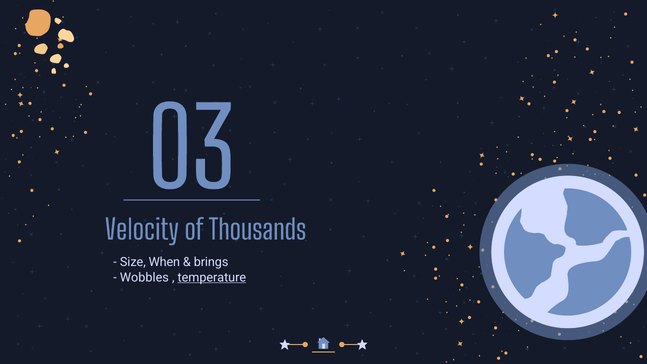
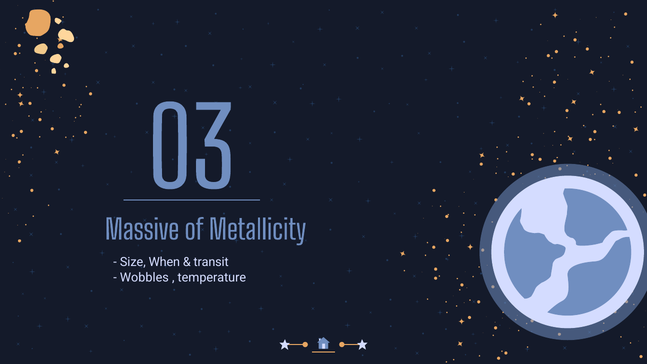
Velocity: Velocity -> Massive
Thousands: Thousands -> Metallicity
brings: brings -> transit
temperature underline: present -> none
